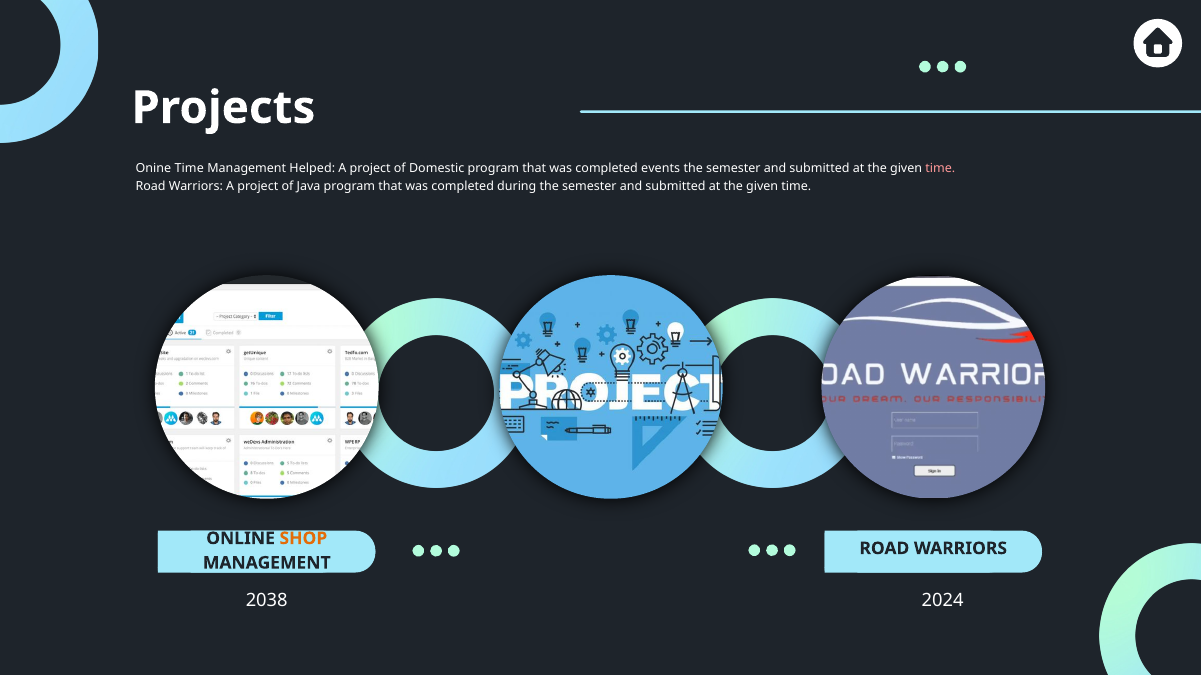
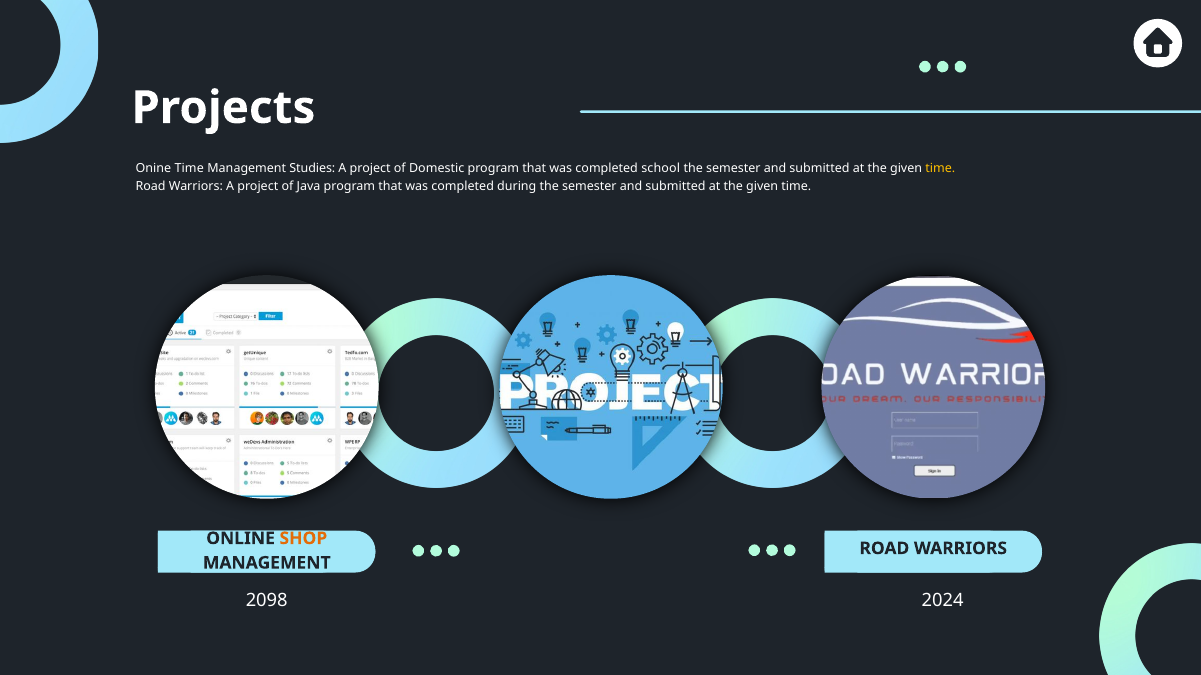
Helped: Helped -> Studies
events: events -> school
time at (940, 169) colour: pink -> yellow
2038: 2038 -> 2098
